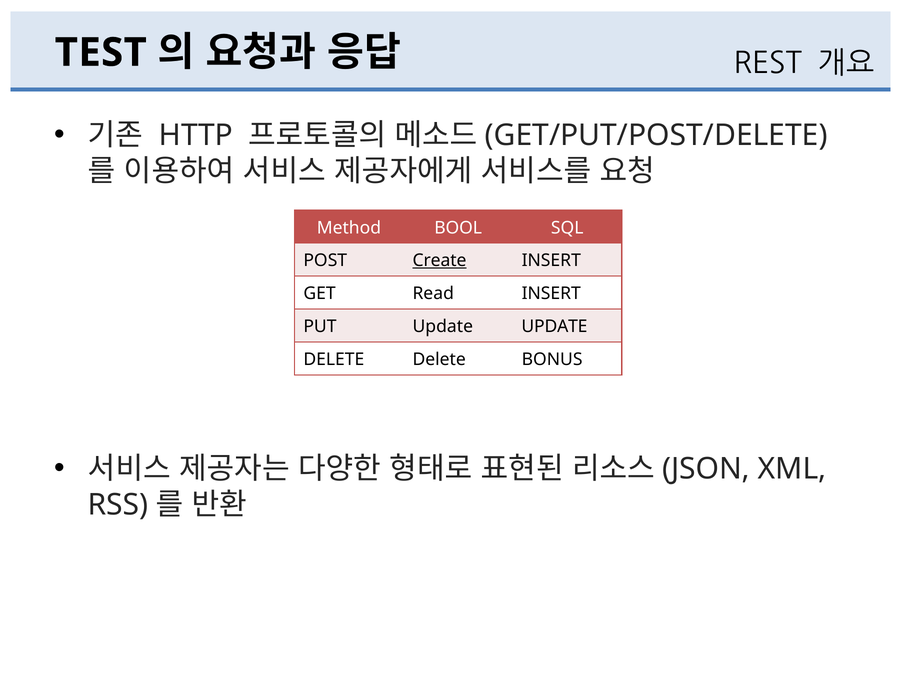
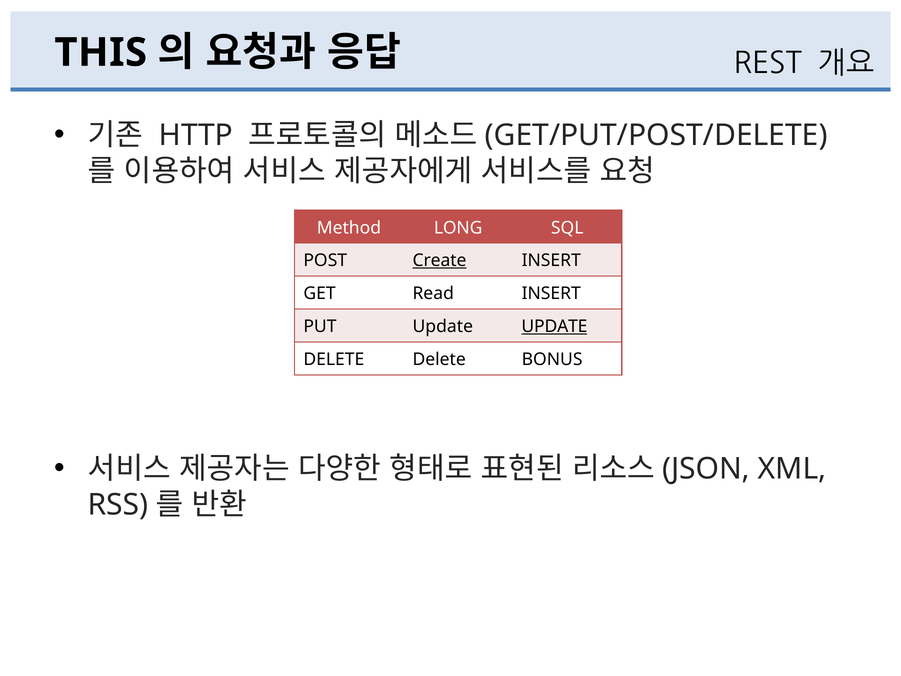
TEST: TEST -> THIS
BOOL: BOOL -> LONG
UPDATE at (554, 326) underline: none -> present
